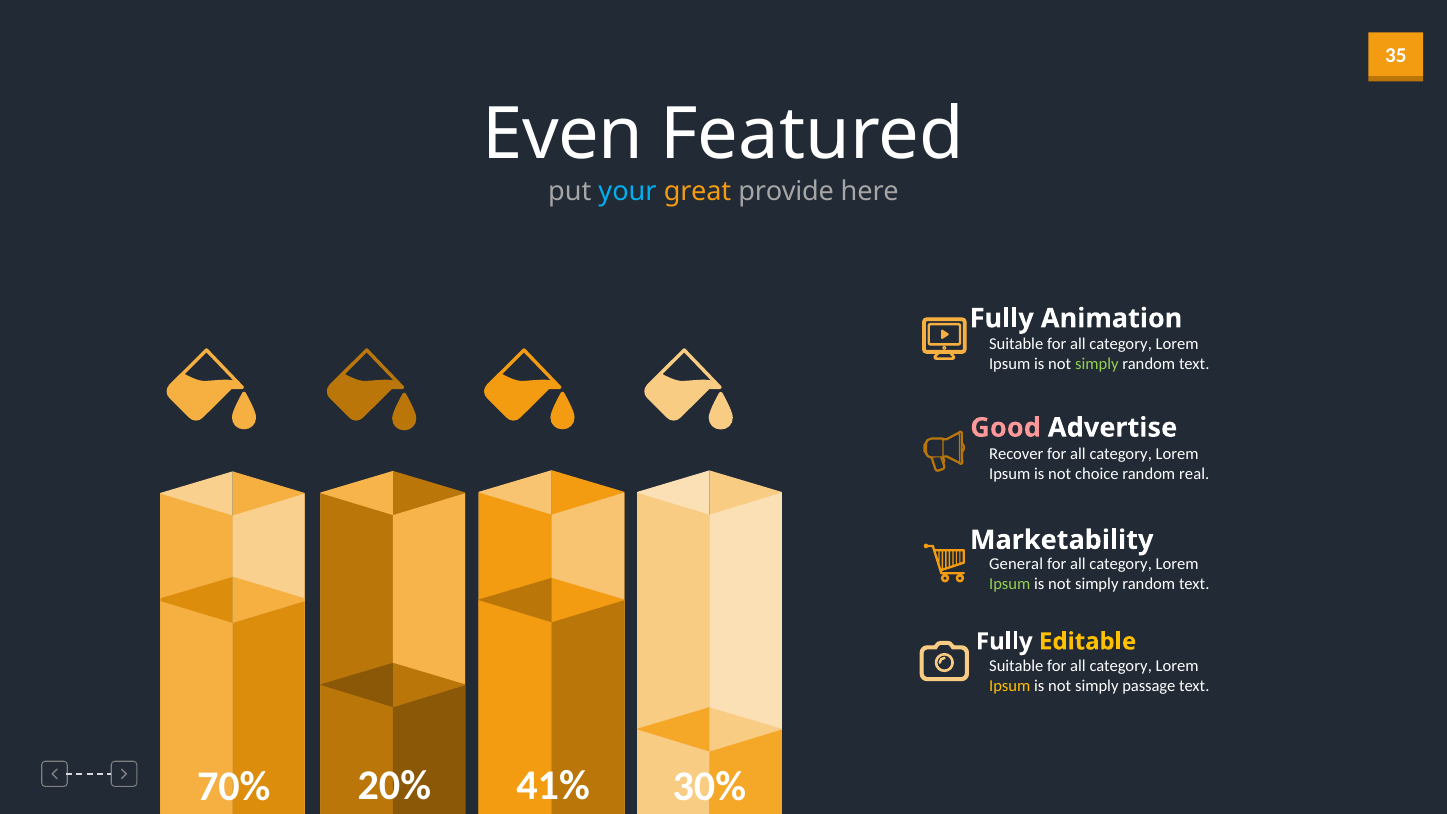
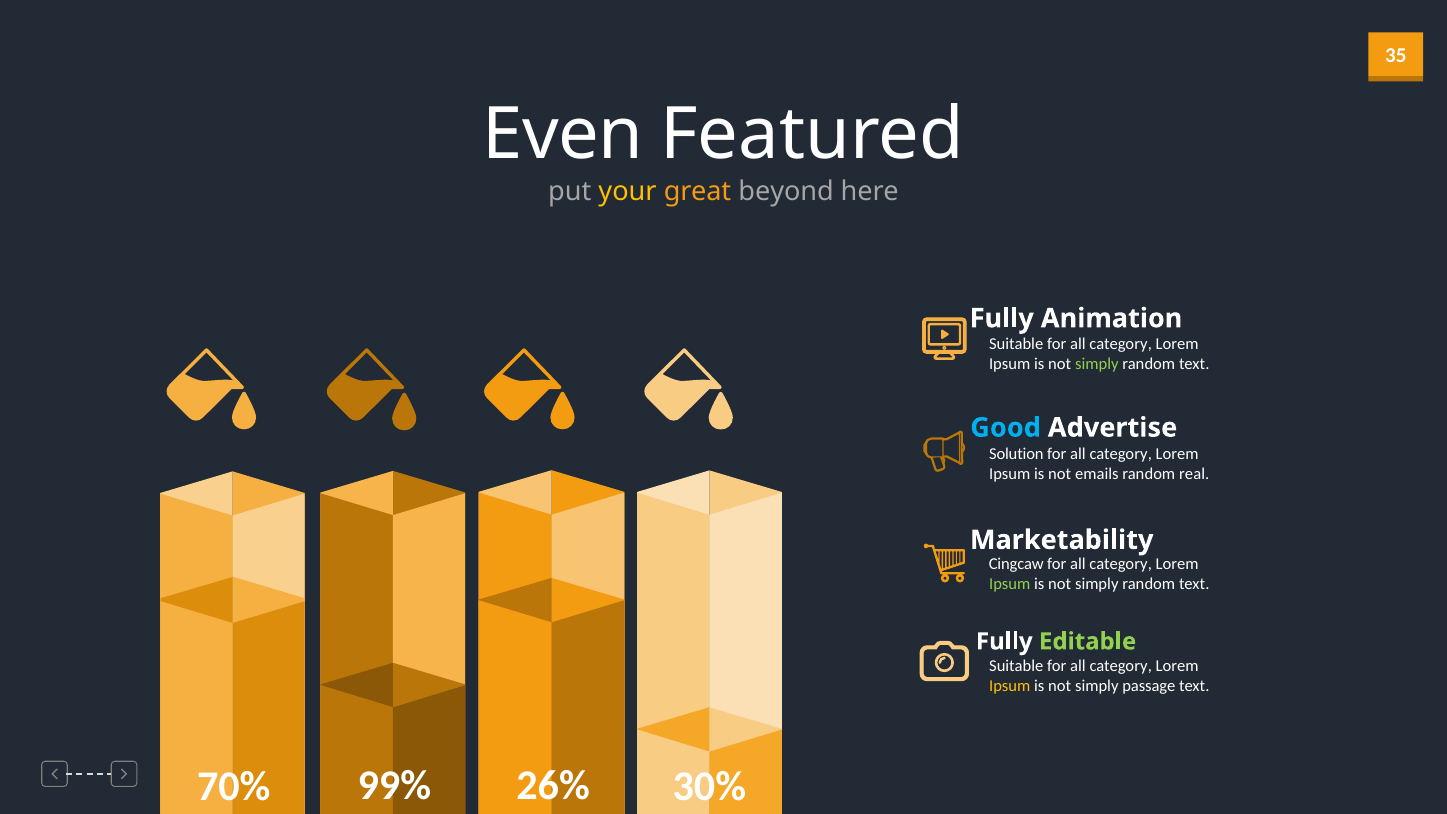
your colour: light blue -> yellow
provide: provide -> beyond
Good colour: pink -> light blue
Recover: Recover -> Solution
choice: choice -> emails
General: General -> Cingcaw
Editable colour: yellow -> light green
41%: 41% -> 26%
20%: 20% -> 99%
